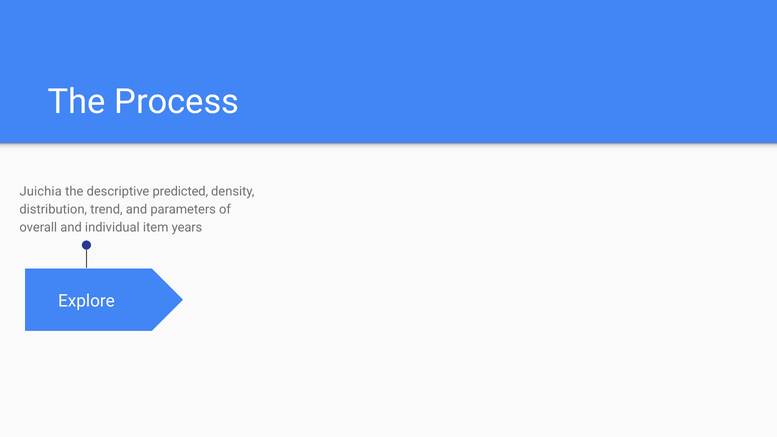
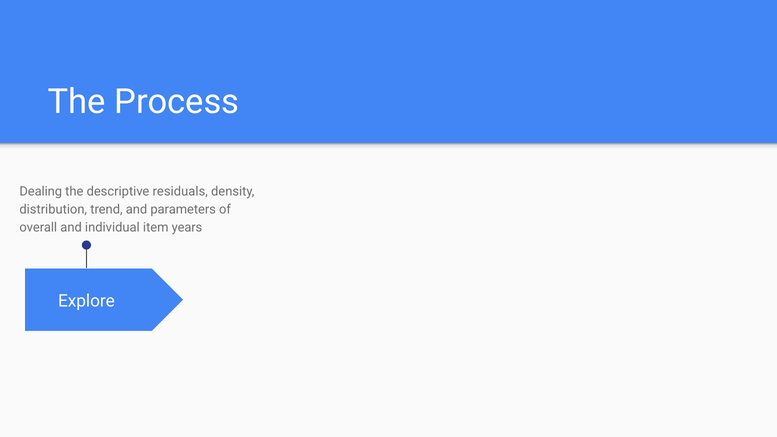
Juichia: Juichia -> Dealing
predicted: predicted -> residuals
